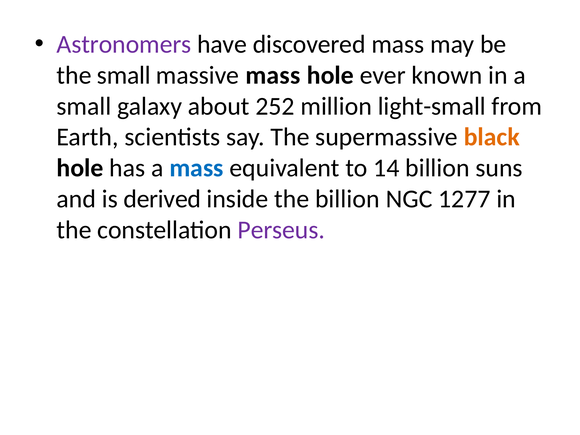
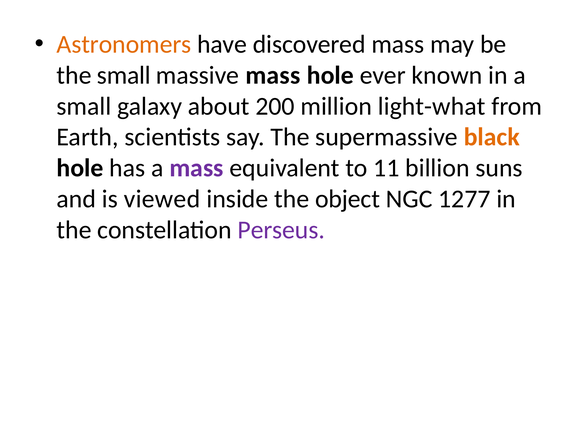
Astronomers colour: purple -> orange
252: 252 -> 200
light-small: light-small -> light-what
mass at (196, 168) colour: blue -> purple
14: 14 -> 11
derived: derived -> viewed
the billion: billion -> object
